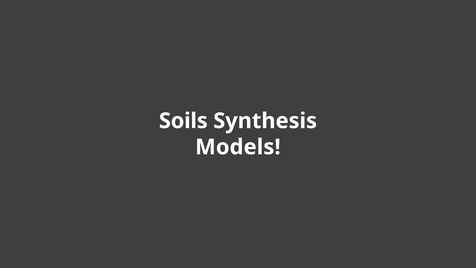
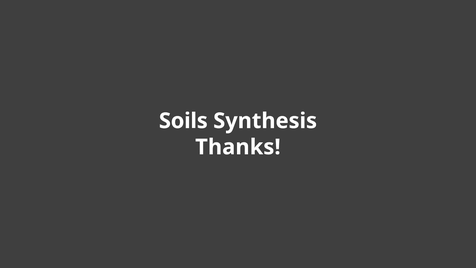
Models: Models -> Thanks
